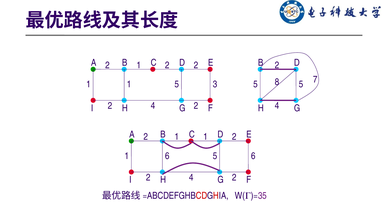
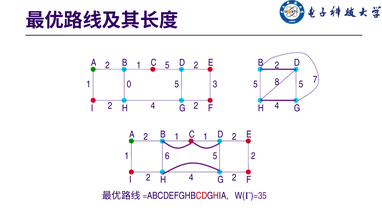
2 1 2: 2 -> 5
1 at (129, 84): 1 -> 0
6 5 6: 6 -> 2
